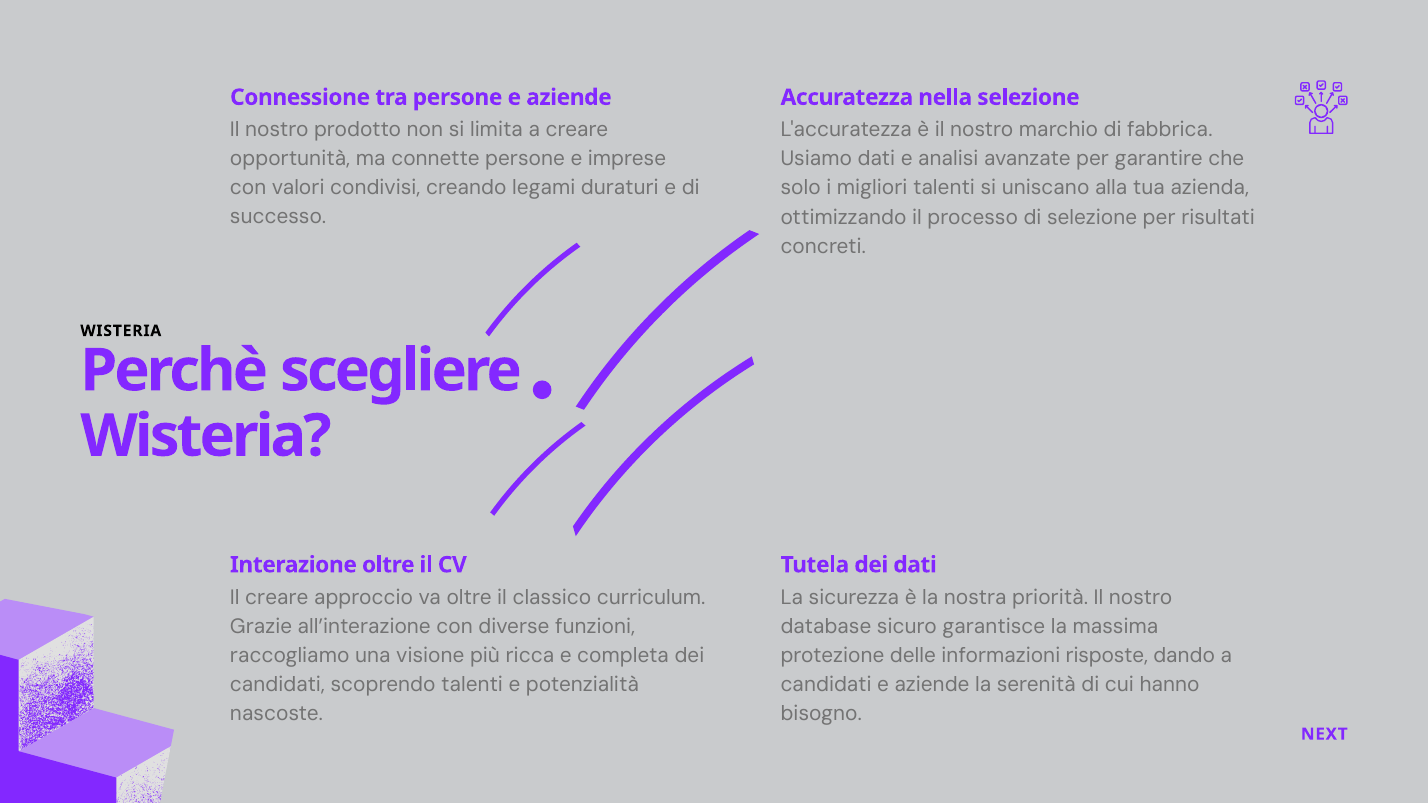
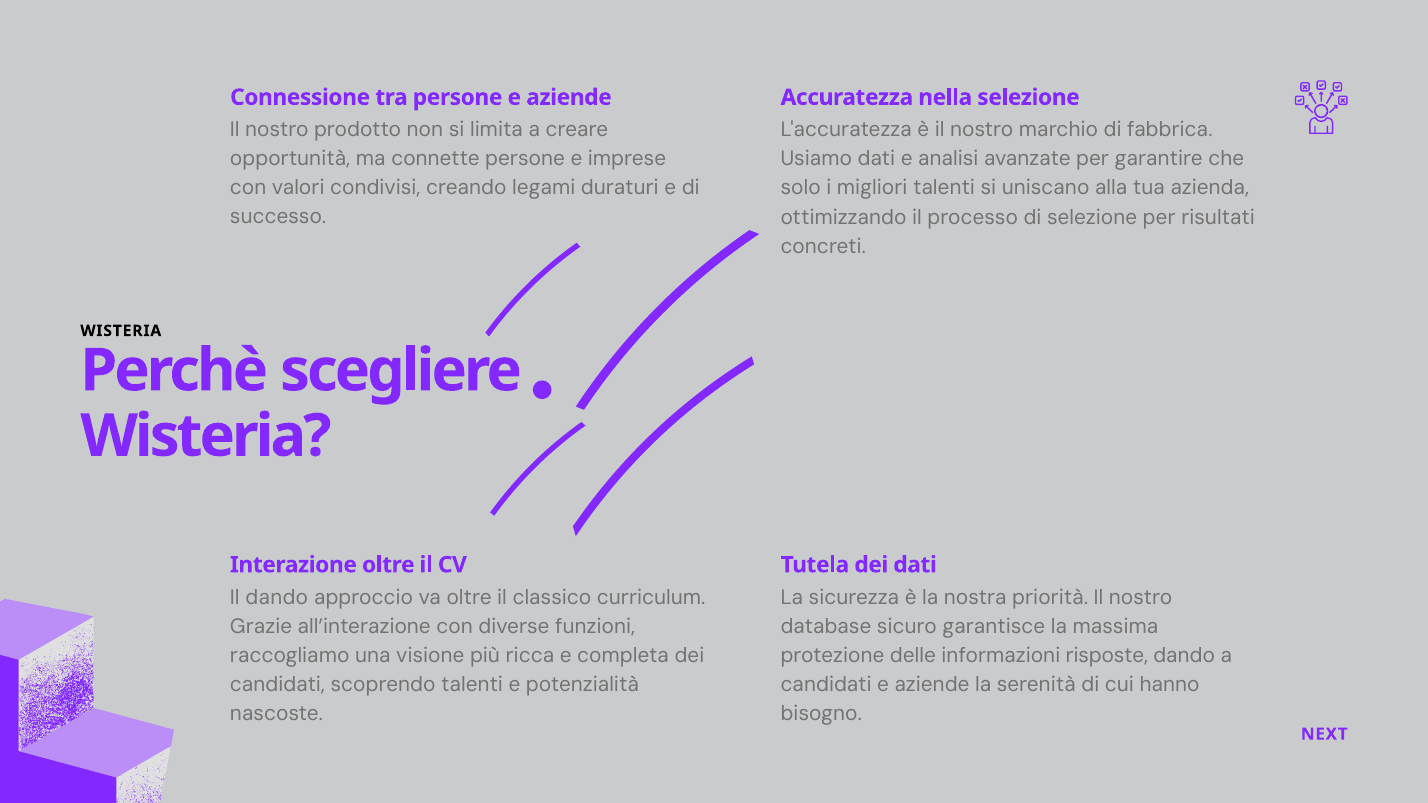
Il creare: creare -> dando
